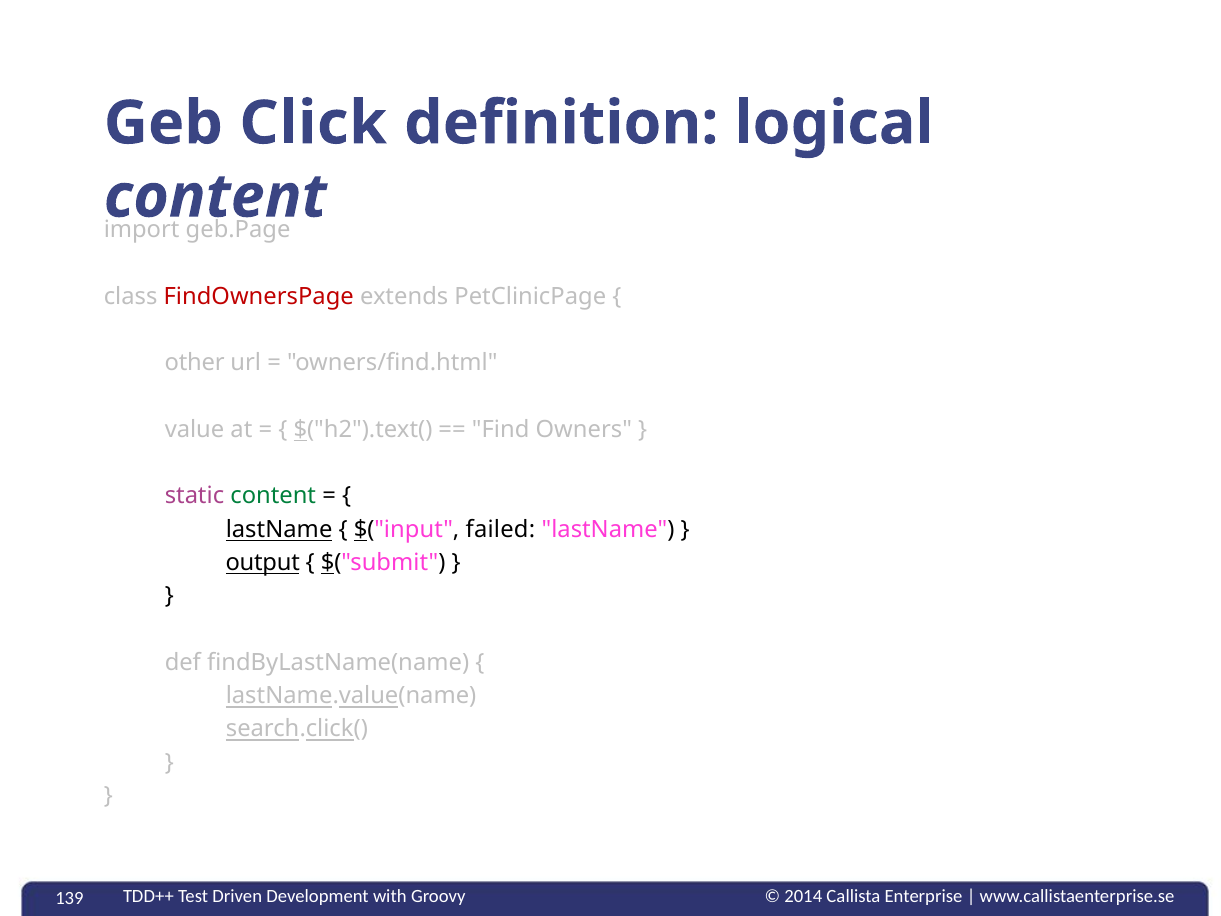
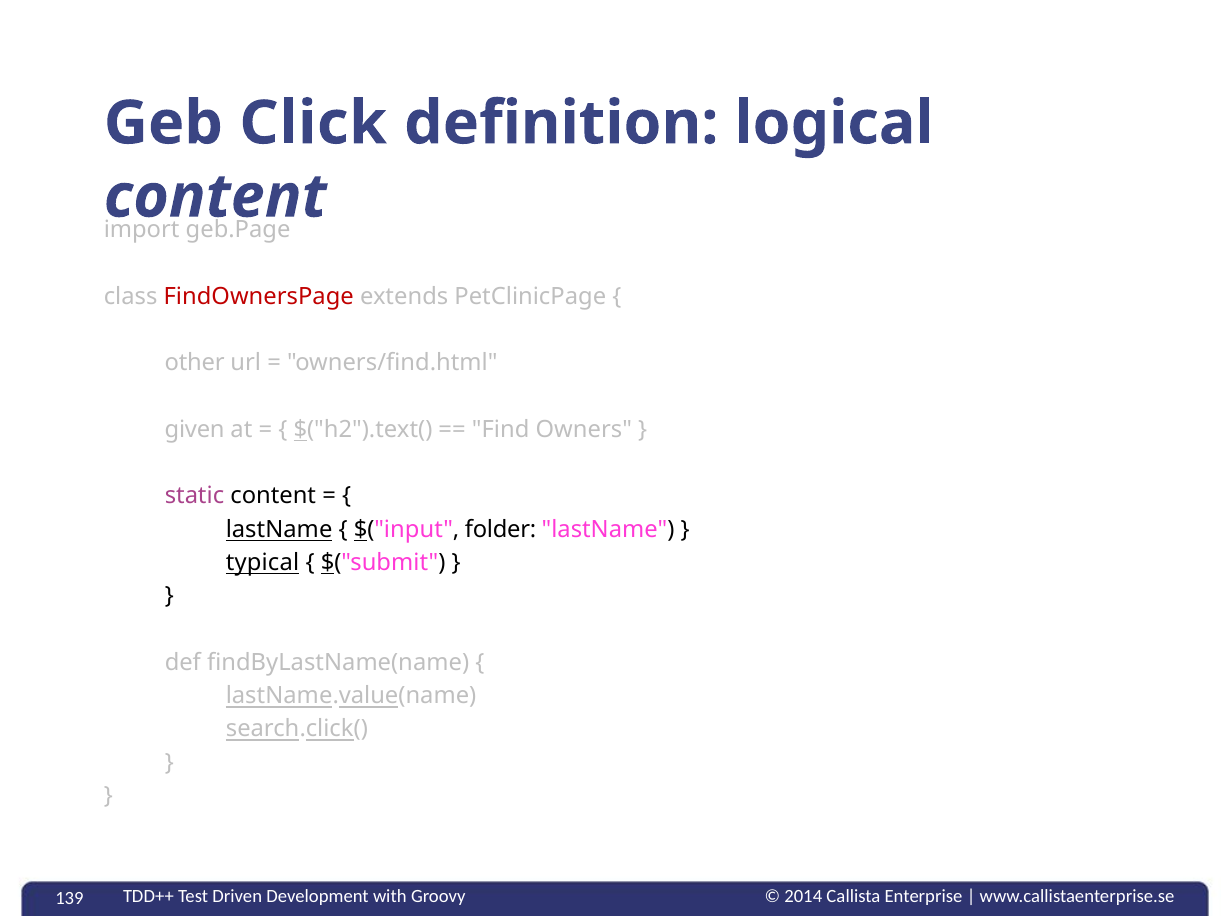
value: value -> given
content at (273, 496) colour: green -> black
failed: failed -> folder
output: output -> typical
